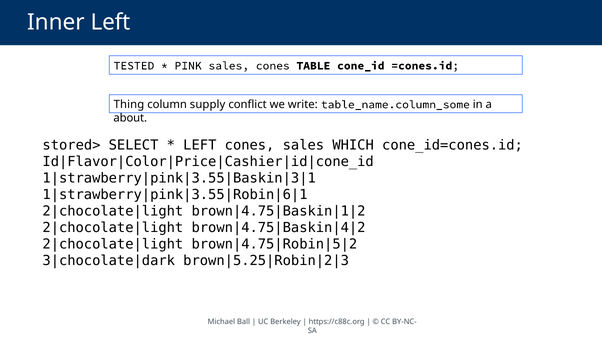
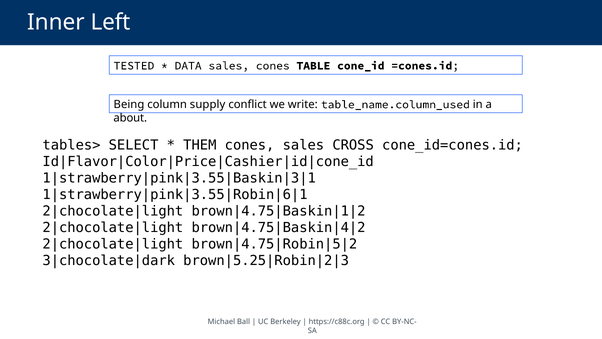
PINK: PINK -> DATA
Thing: Thing -> Being
table_name.column_some: table_name.column_some -> table_name.column_used
stored>: stored> -> tables>
LEFT at (200, 145): LEFT -> THEM
WHICH: WHICH -> CROSS
